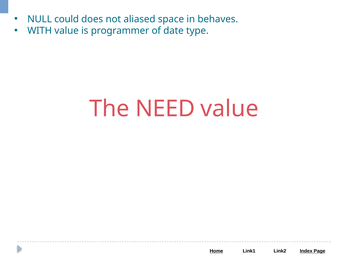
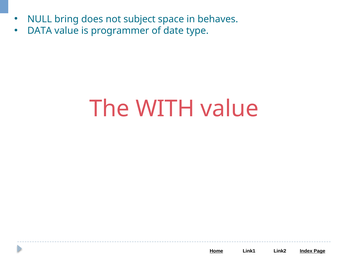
could: could -> bring
aliased: aliased -> subject
WITH: WITH -> DATA
NEED: NEED -> WITH
